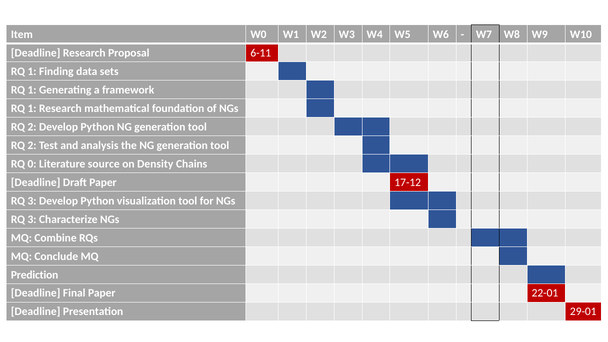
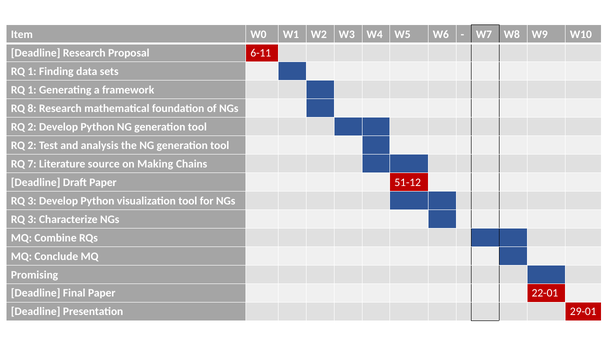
1 at (32, 108): 1 -> 8
0: 0 -> 7
Density: Density -> Making
17-12: 17-12 -> 51-12
Prediction: Prediction -> Promising
